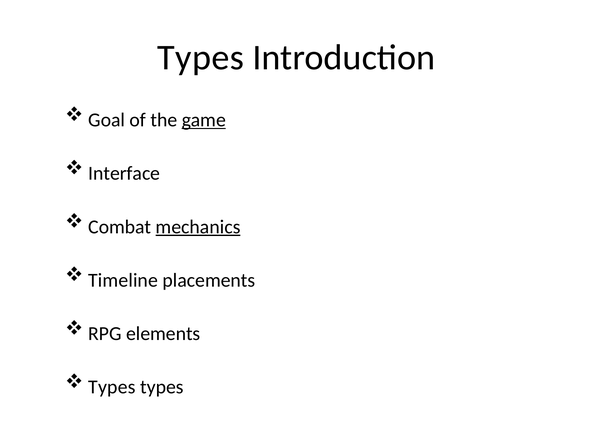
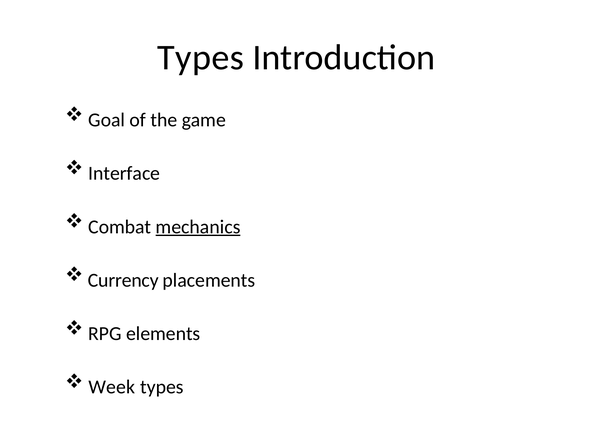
game underline: present -> none
Timeline: Timeline -> Currency
Types at (112, 387): Types -> Week
